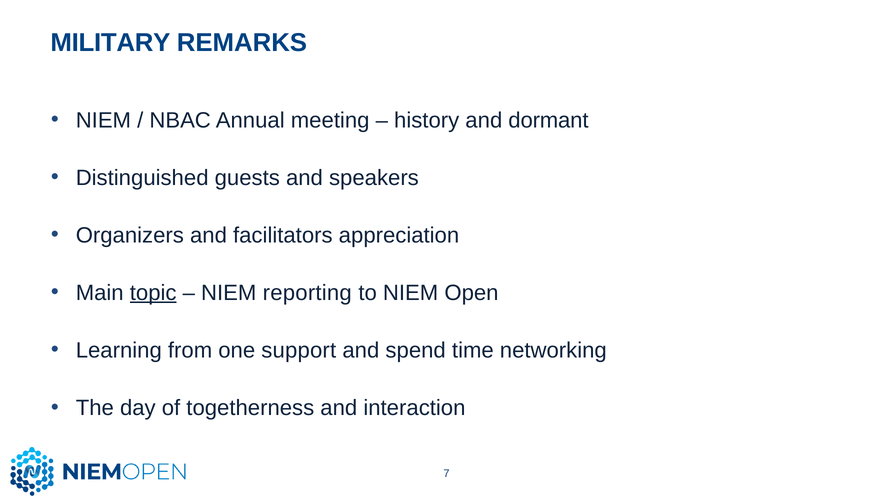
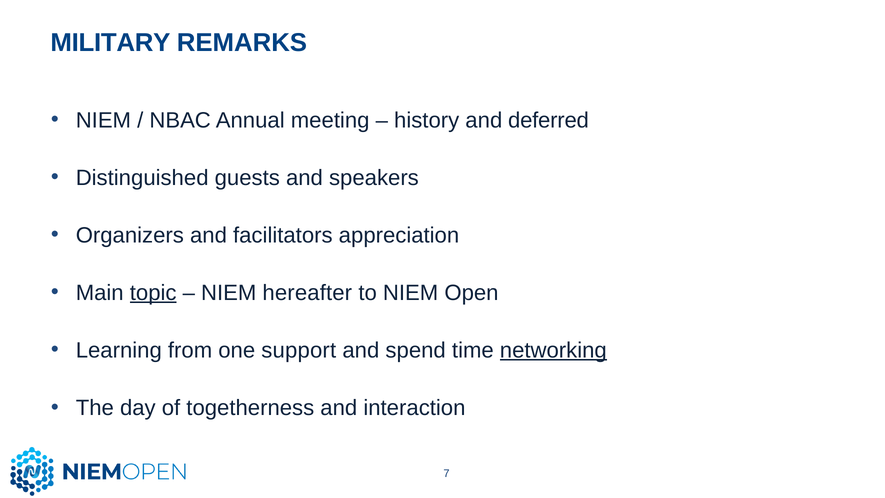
dormant: dormant -> deferred
reporting: reporting -> hereafter
networking underline: none -> present
